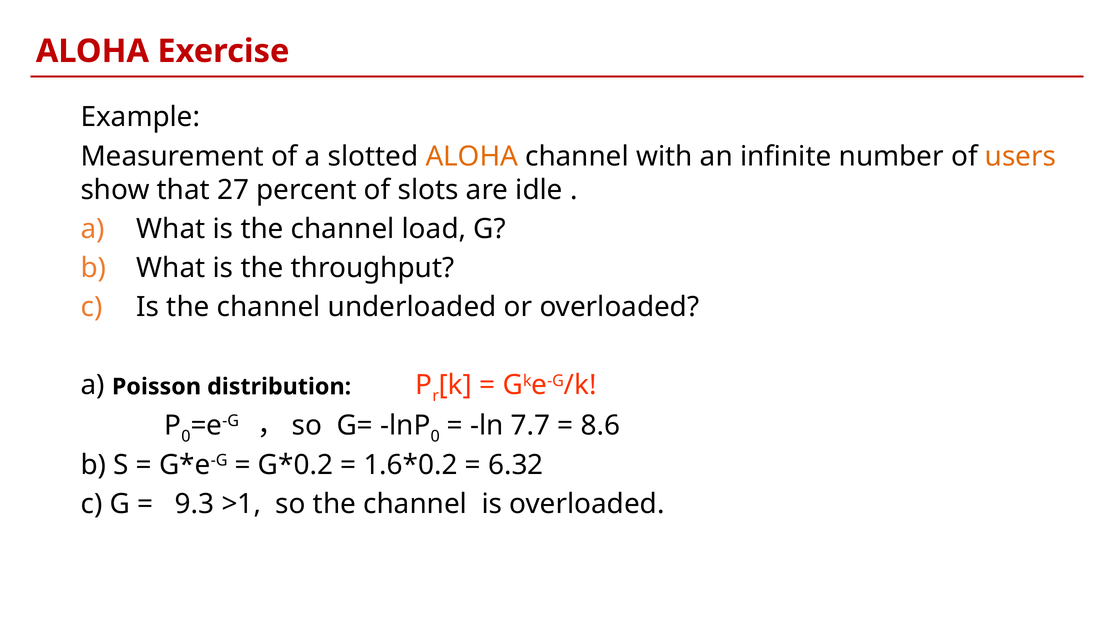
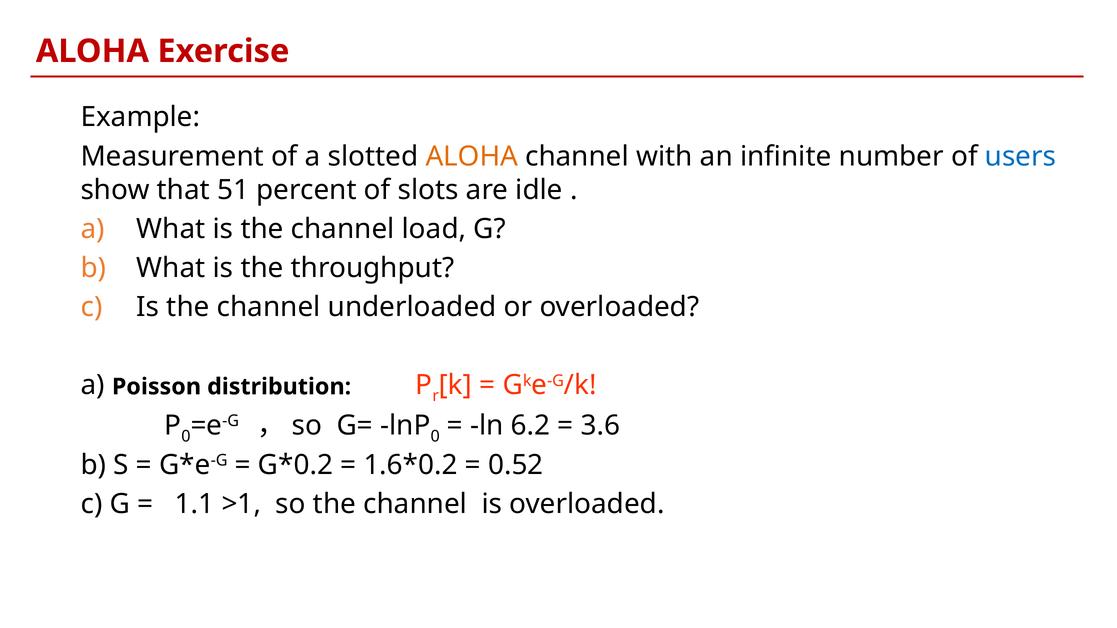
users colour: orange -> blue
27: 27 -> 51
7.7: 7.7 -> 6.2
8.6: 8.6 -> 3.6
6.32: 6.32 -> 0.52
9.3: 9.3 -> 1.1
